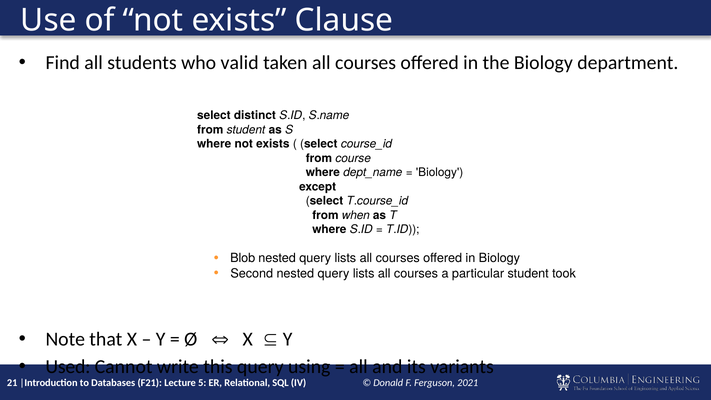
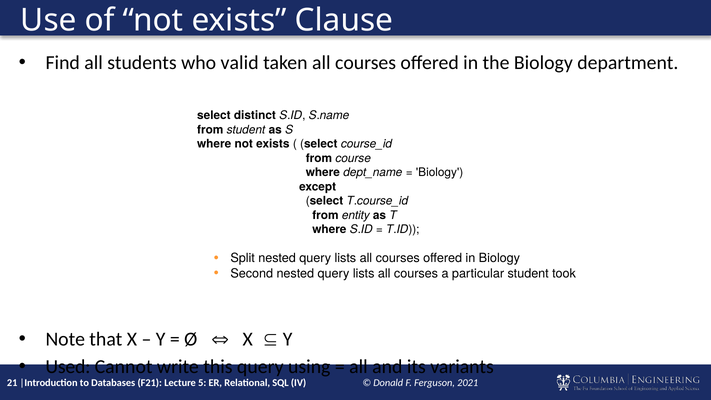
when: when -> entity
Blob: Blob -> Split
